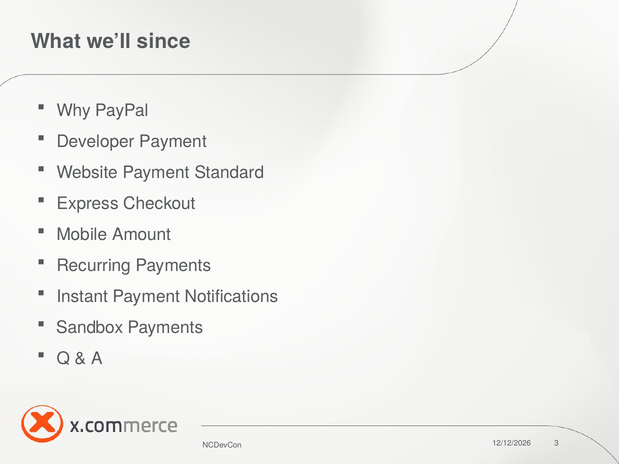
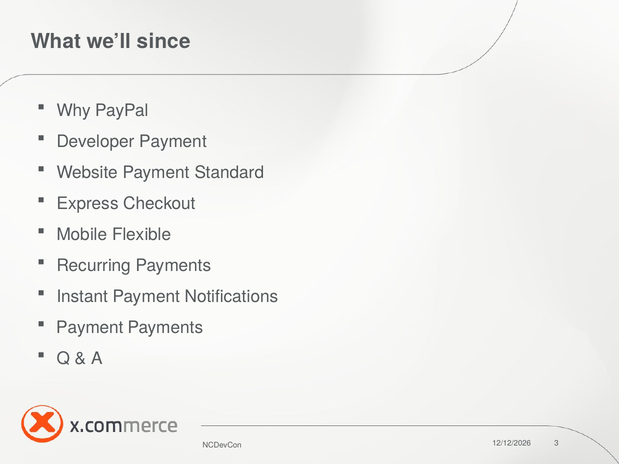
Amount: Amount -> Flexible
Sandbox at (90, 328): Sandbox -> Payment
